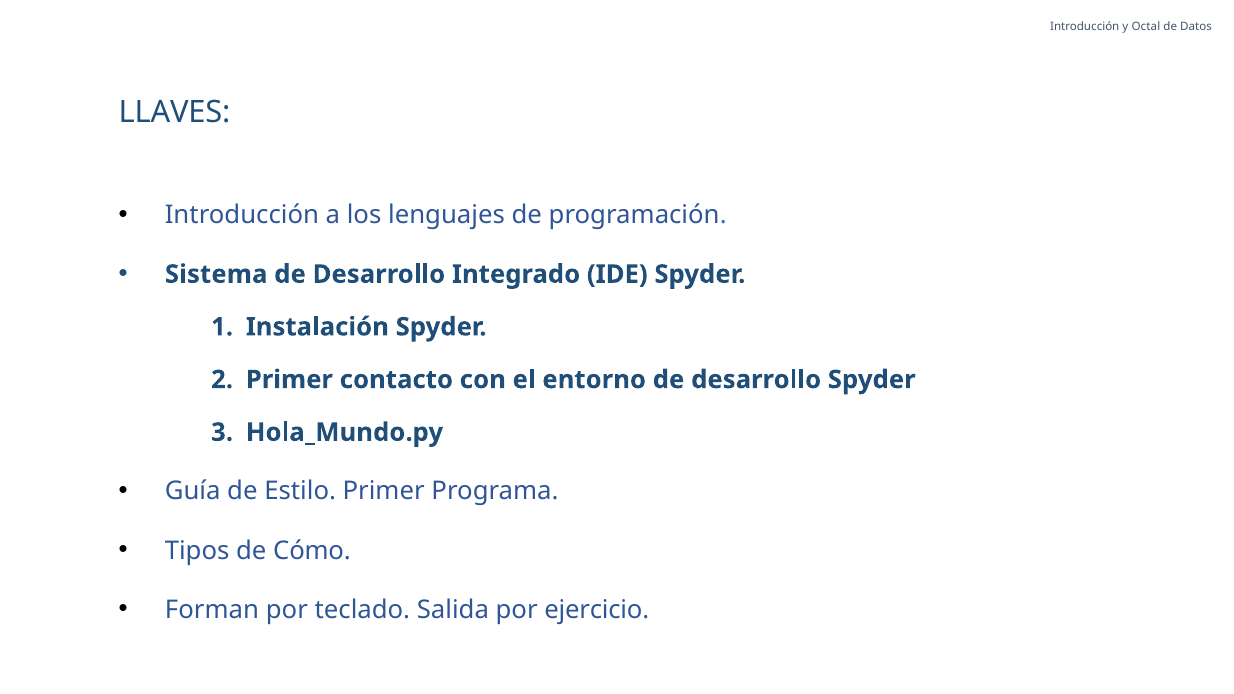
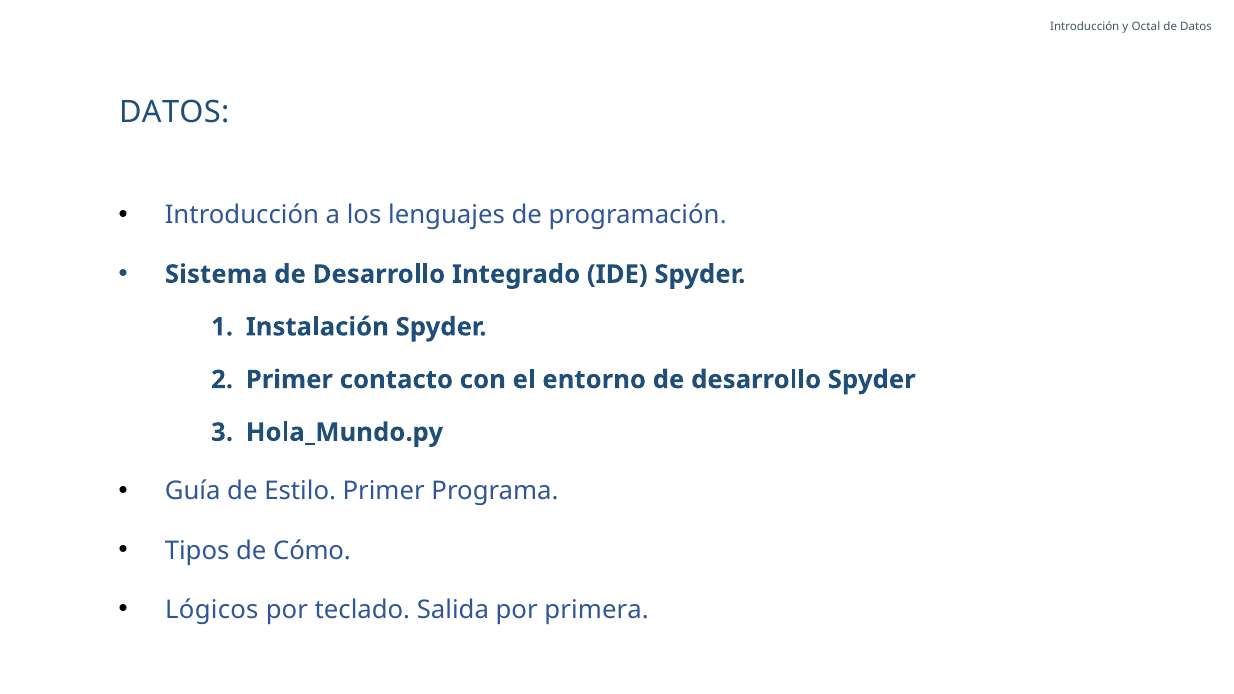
LLAVES at (175, 112): LLAVES -> DATOS
Forman: Forman -> Lógicos
ejercicio: ejercicio -> primera
